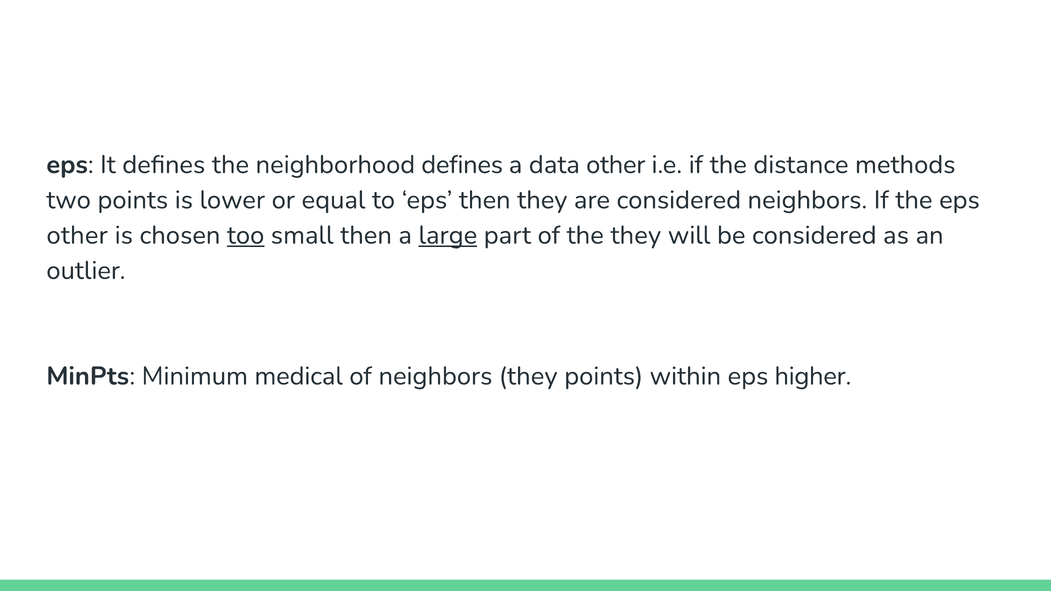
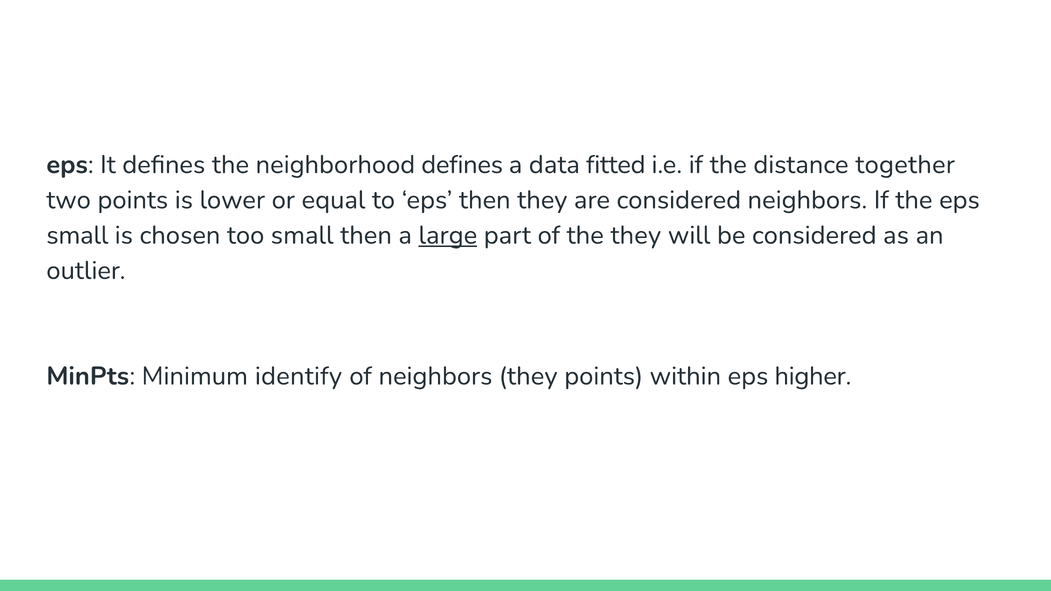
data other: other -> fitted
methods: methods -> together
other at (77, 235): other -> small
too underline: present -> none
medical: medical -> identify
